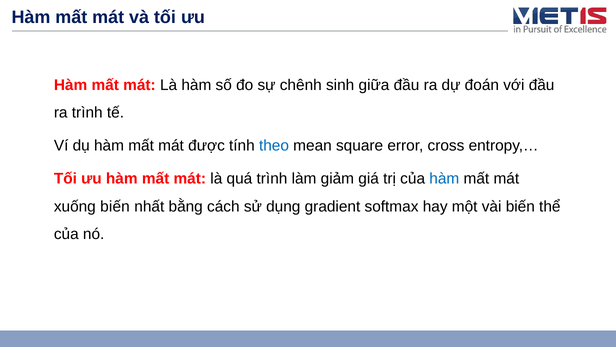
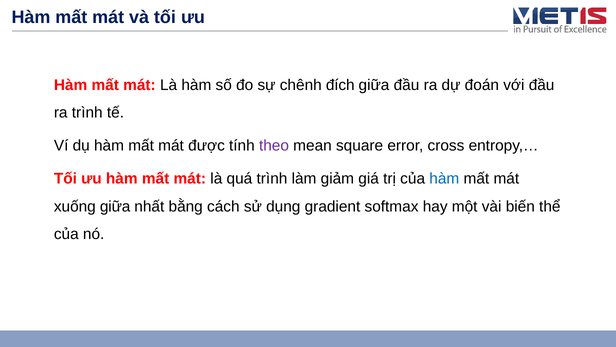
sinh: sinh -> đích
theo colour: blue -> purple
xuống biến: biến -> giữa
